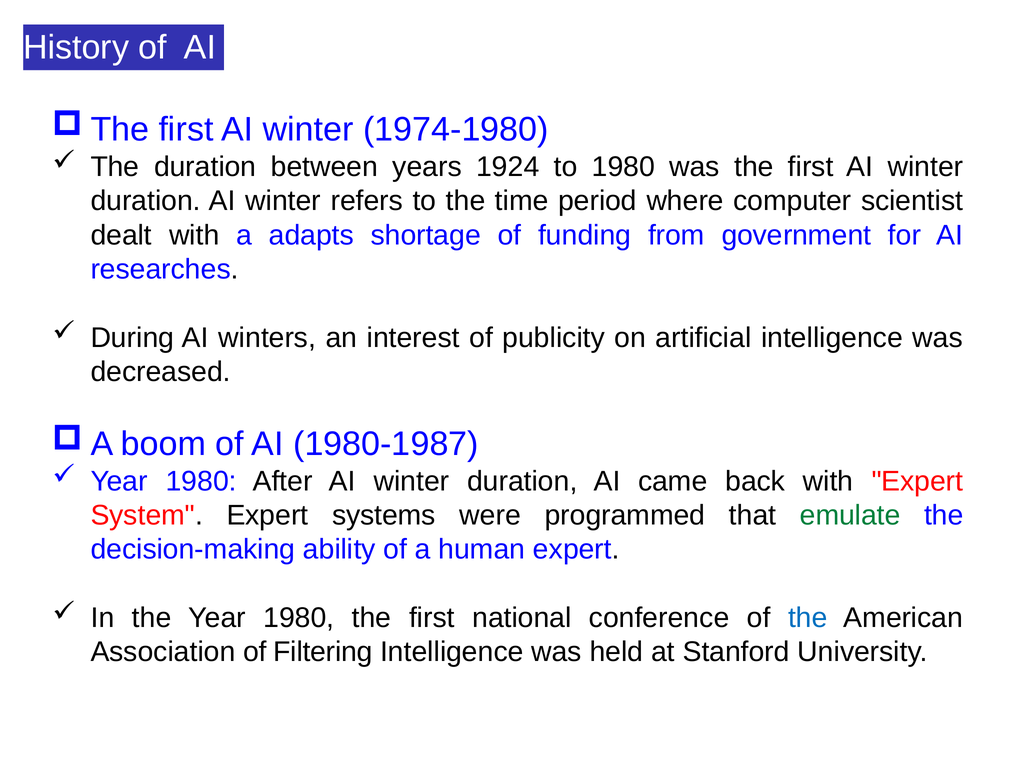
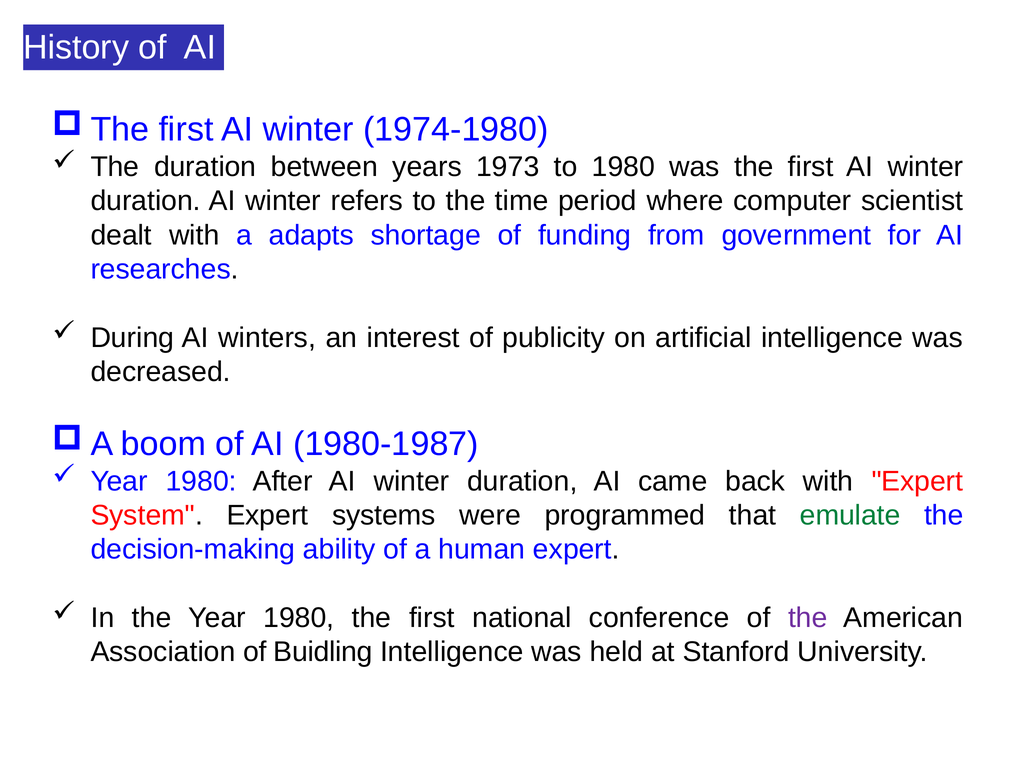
1924: 1924 -> 1973
the at (808, 618) colour: blue -> purple
Filtering: Filtering -> Buidling
